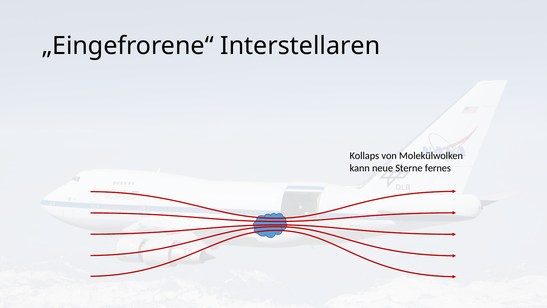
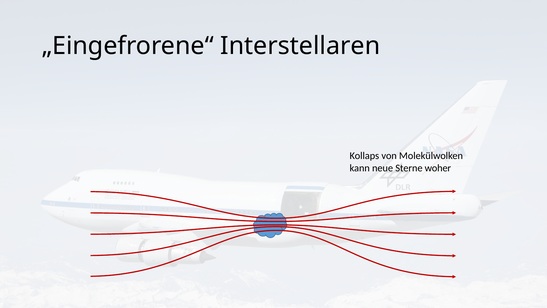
fernes: fernes -> woher
